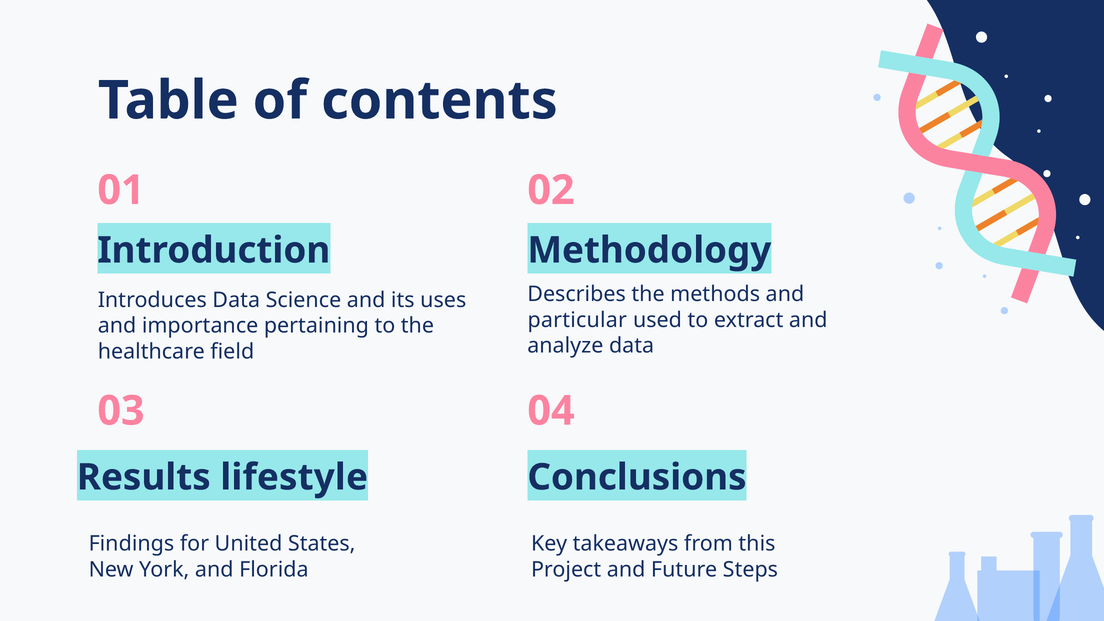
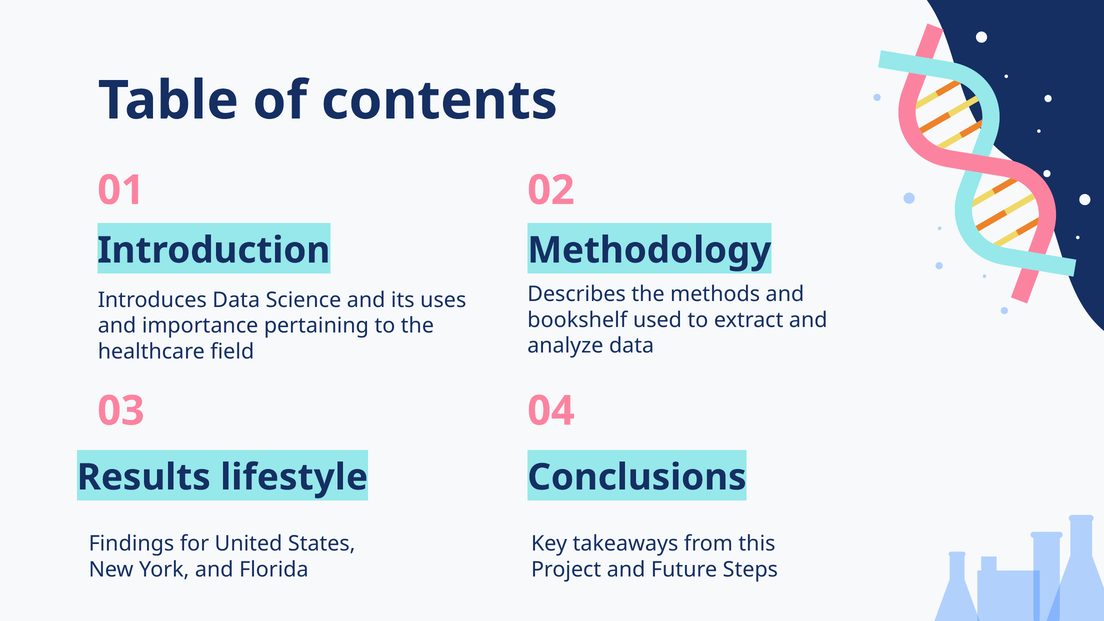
particular: particular -> bookshelf
